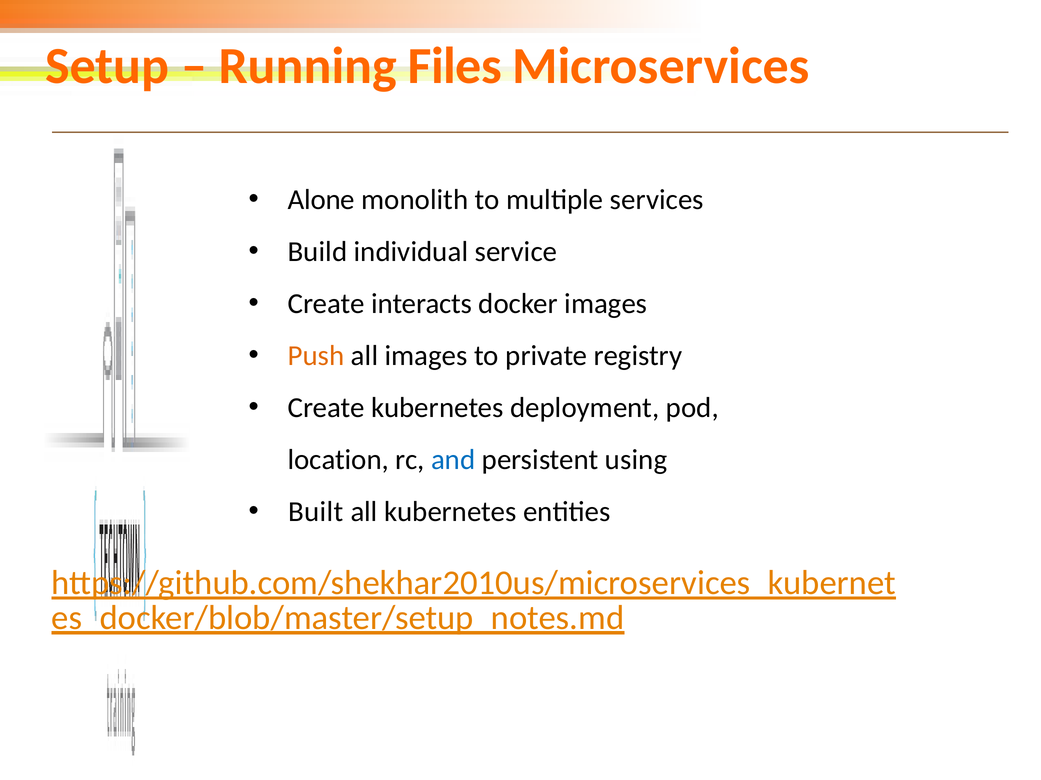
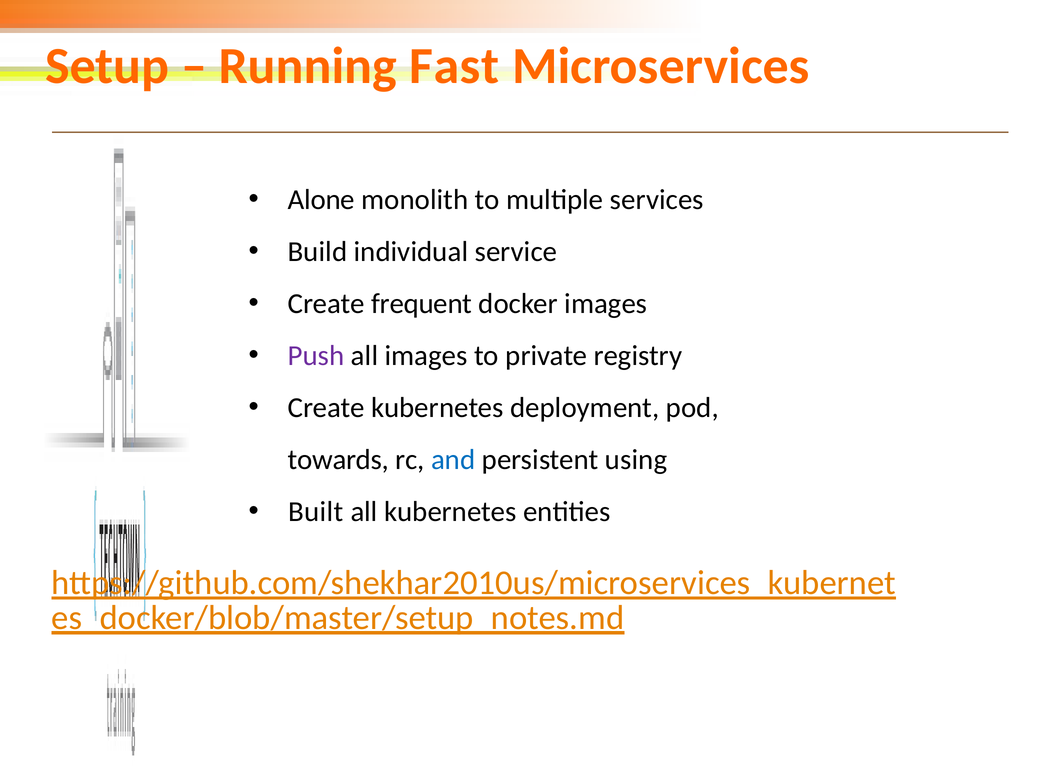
Files: Files -> Fast
interacts: interacts -> frequent
Push colour: orange -> purple
location: location -> towards
